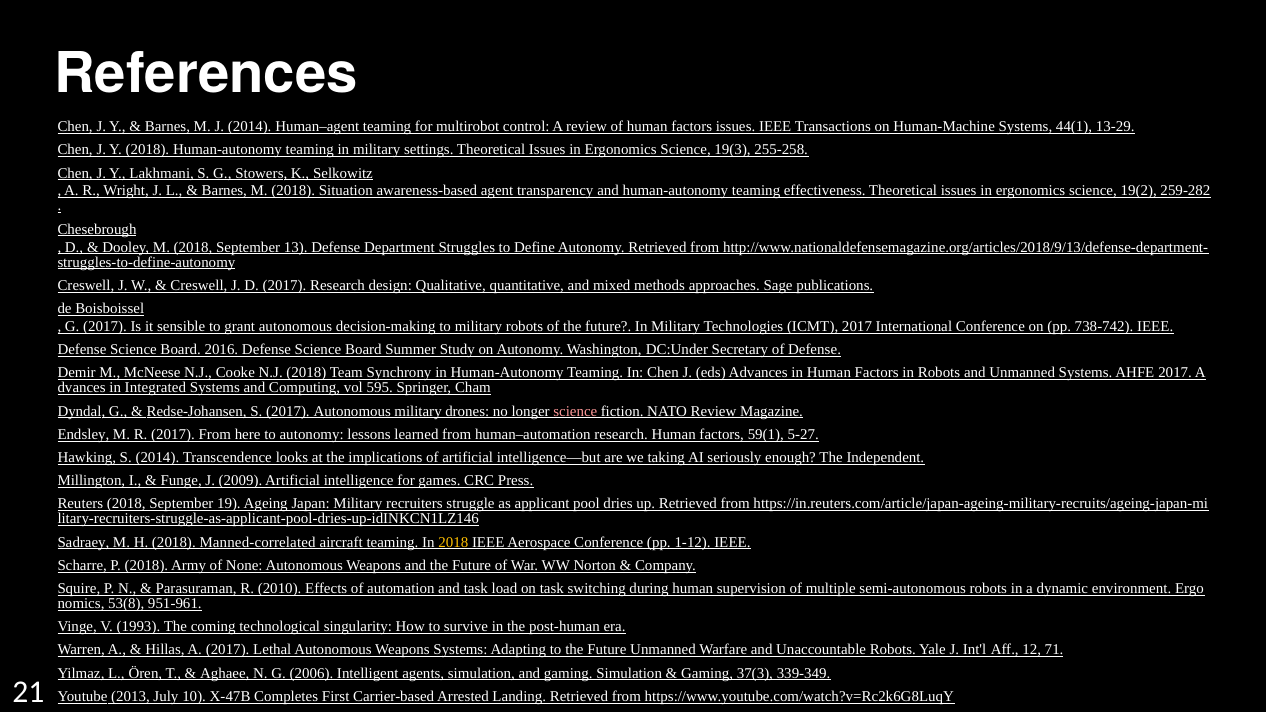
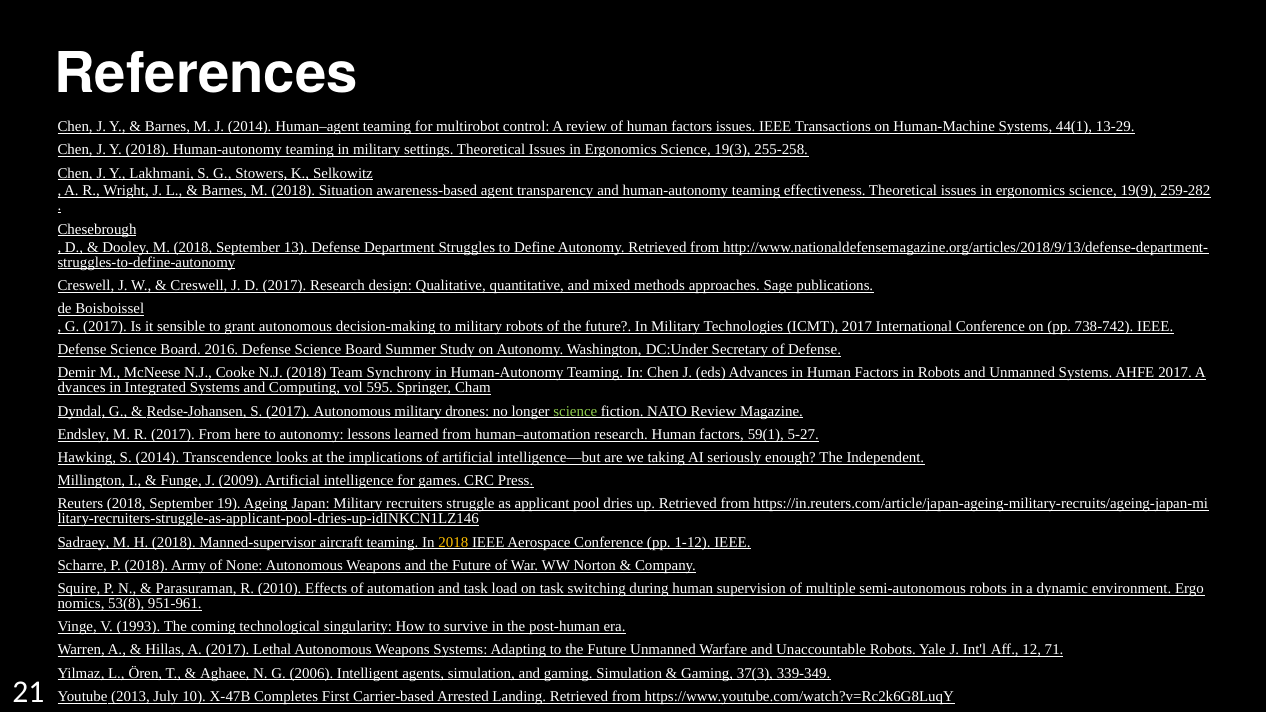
19(2: 19(2 -> 19(9
science at (575, 411) colour: pink -> light green
Manned-correlated: Manned-correlated -> Manned-supervisor
